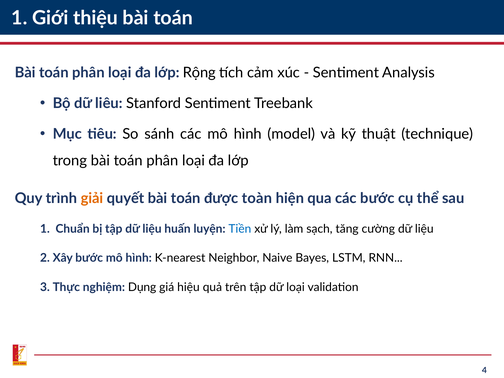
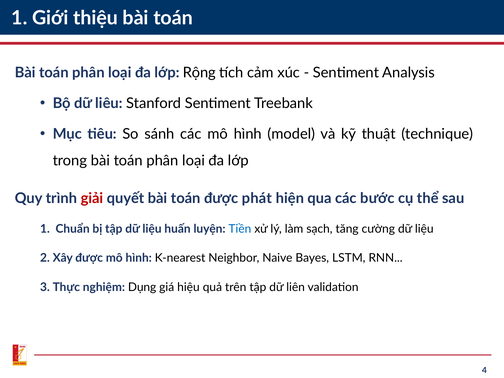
giải colour: orange -> red
toàn: toàn -> phát
bước at (89, 258): bước -> được
dữ loại: loại -> liên
